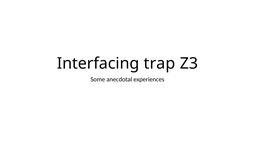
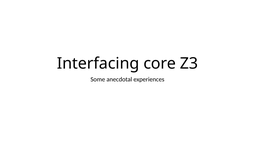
trap: trap -> core
